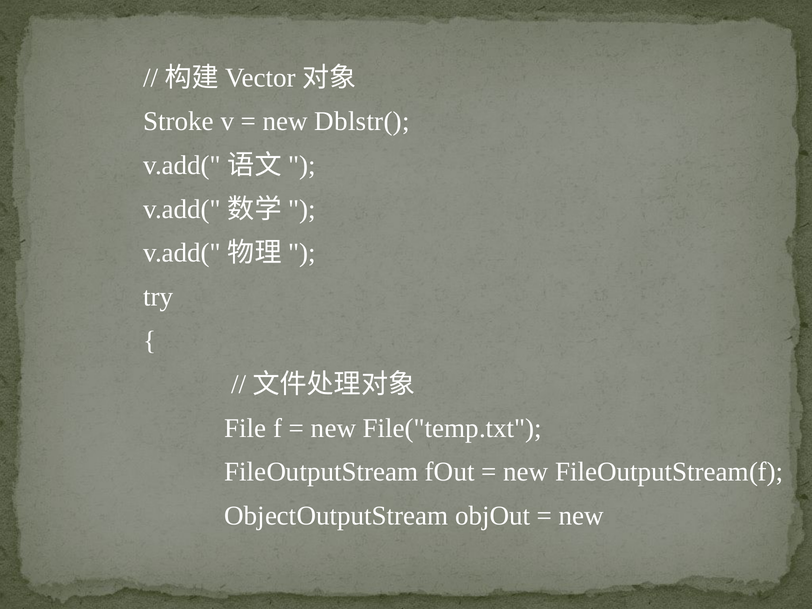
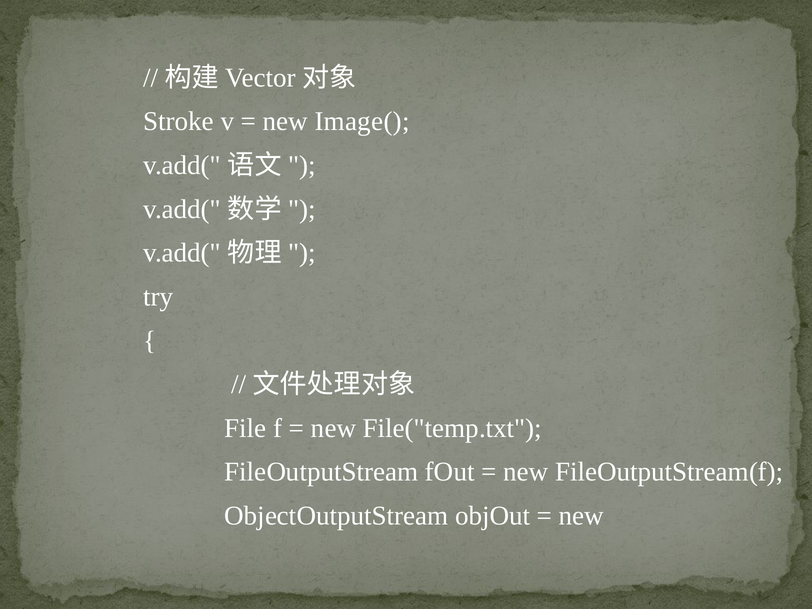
Dblstr(: Dblstr( -> Image(
